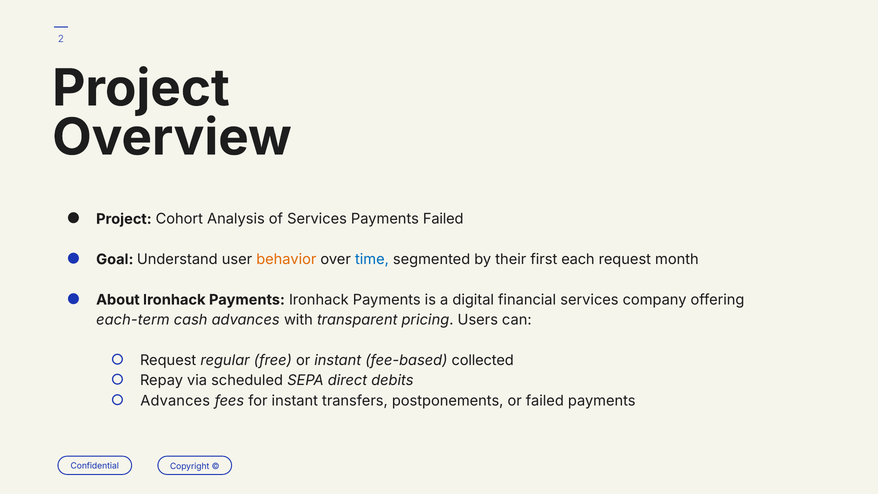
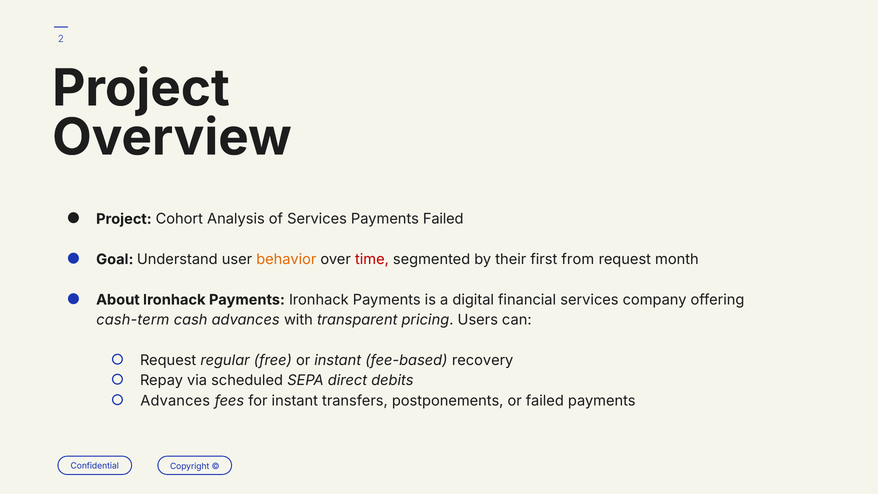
time colour: blue -> red
each: each -> from
each-term: each-term -> cash-term
collected: collected -> recovery
